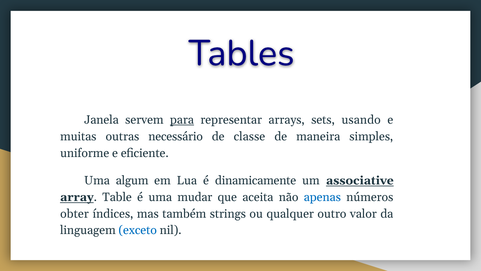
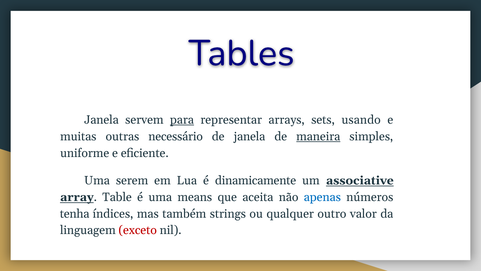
de classe: classe -> janela
maneira underline: none -> present
algum: algum -> serem
mudar: mudar -> means
obter: obter -> tenha
exceto colour: blue -> red
